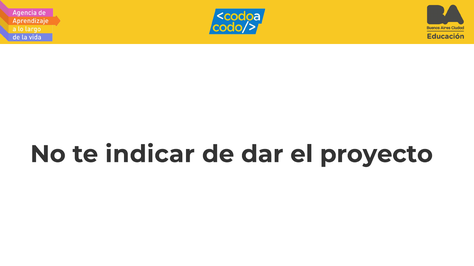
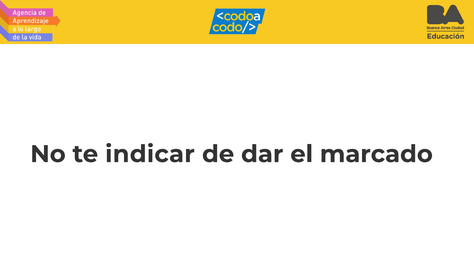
proyecto: proyecto -> marcado
